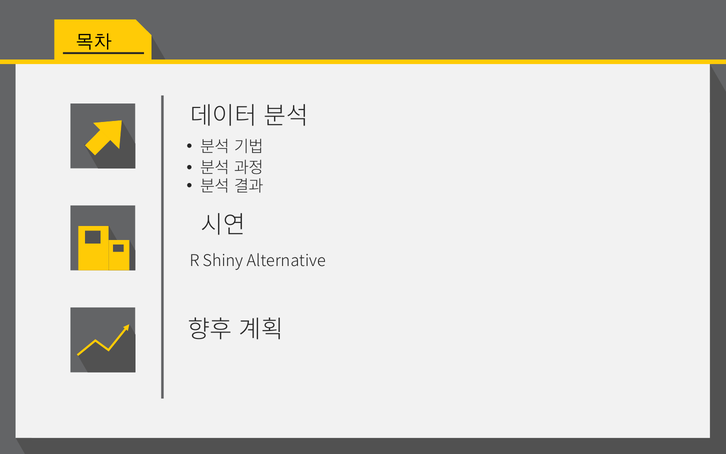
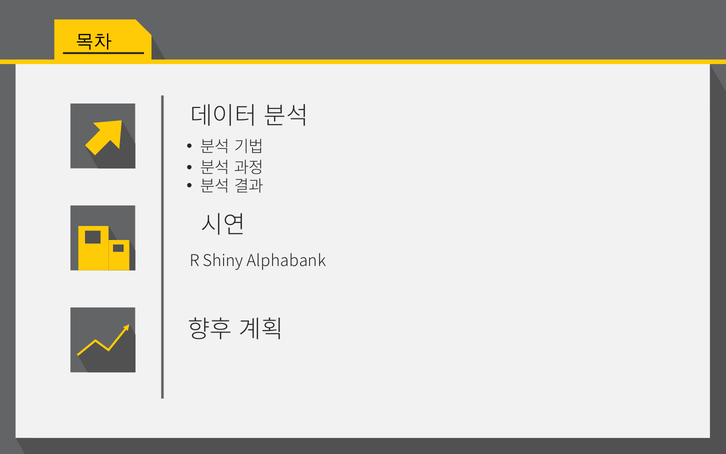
Alternative: Alternative -> Alphabank
